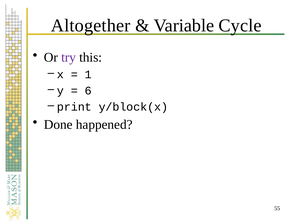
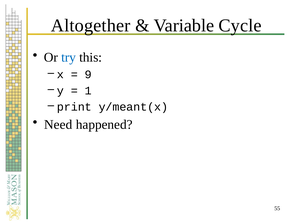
try colour: purple -> blue
1: 1 -> 9
6: 6 -> 1
y/block(x: y/block(x -> y/meant(x
Done: Done -> Need
